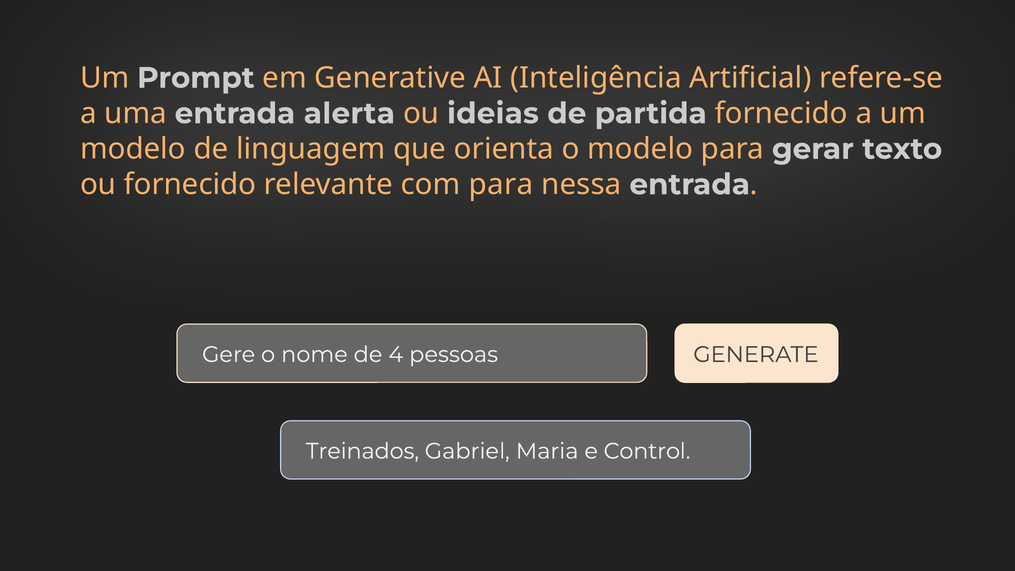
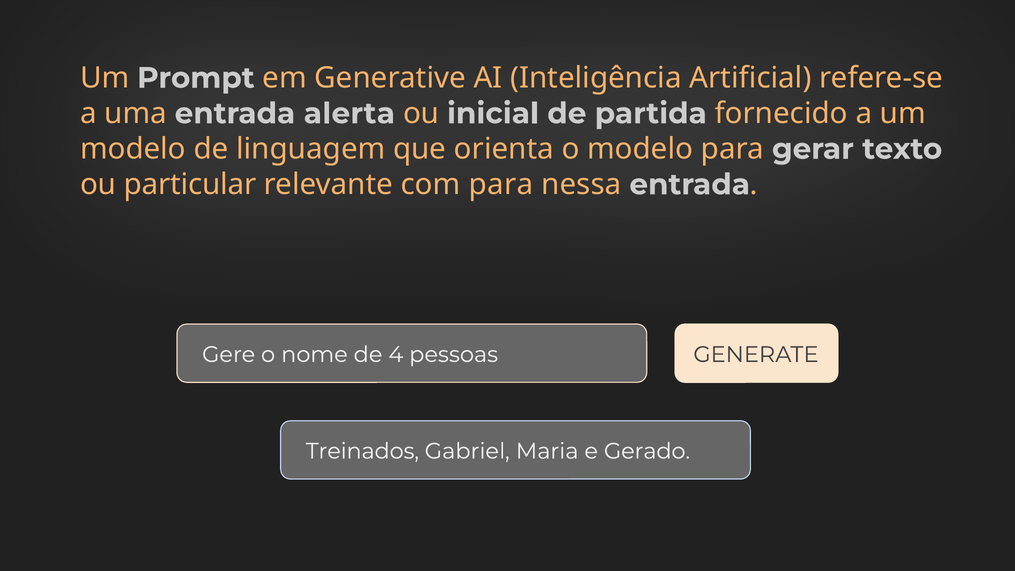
ideias: ideias -> inicial
ou fornecido: fornecido -> particular
Control: Control -> Gerado
